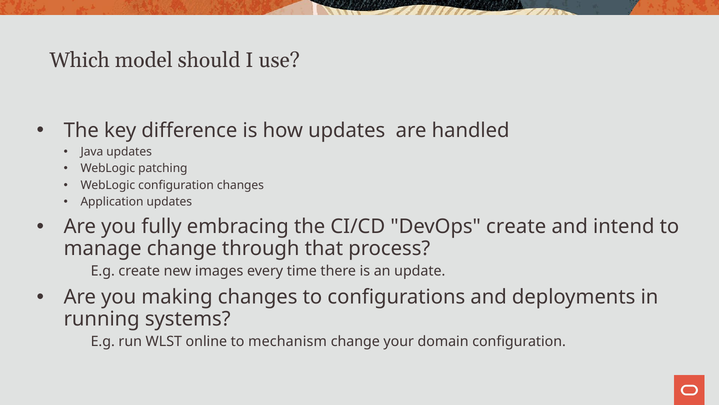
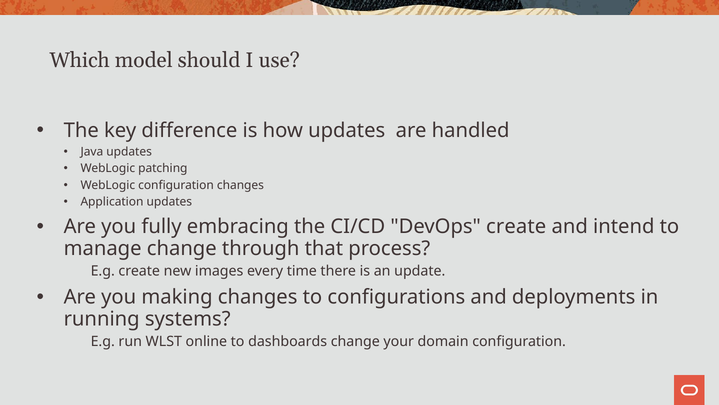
mechanism: mechanism -> dashboards
